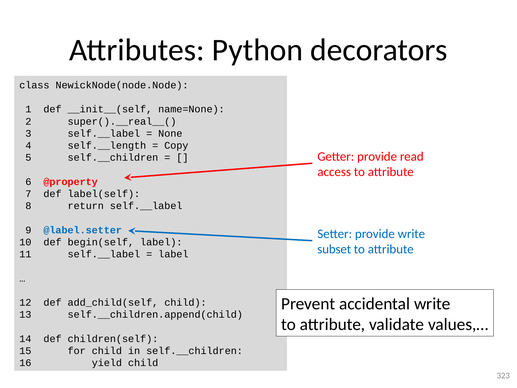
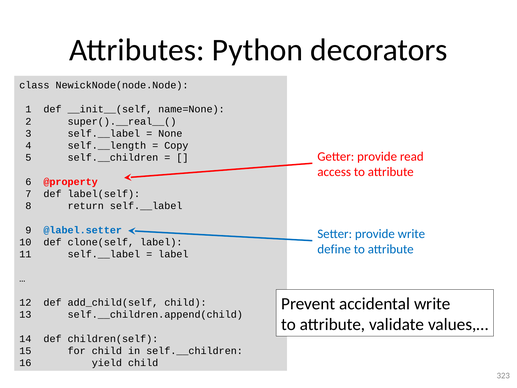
begin(self: begin(self -> clone(self
subset: subset -> define
